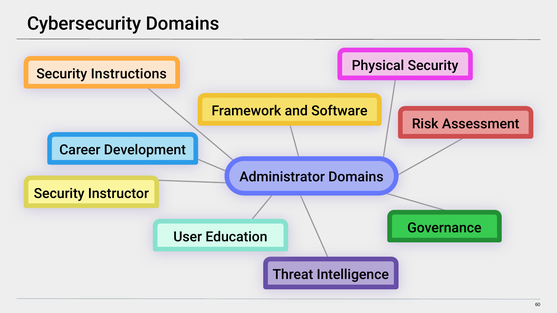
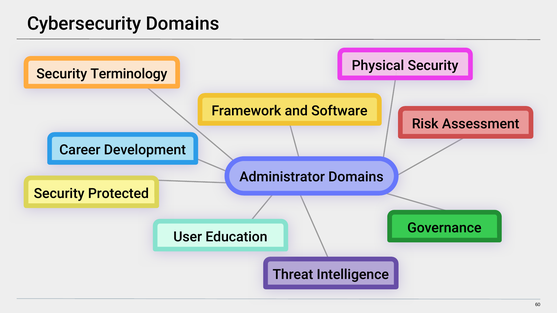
Instructions: Instructions -> Terminology
Instructor: Instructor -> Protected
